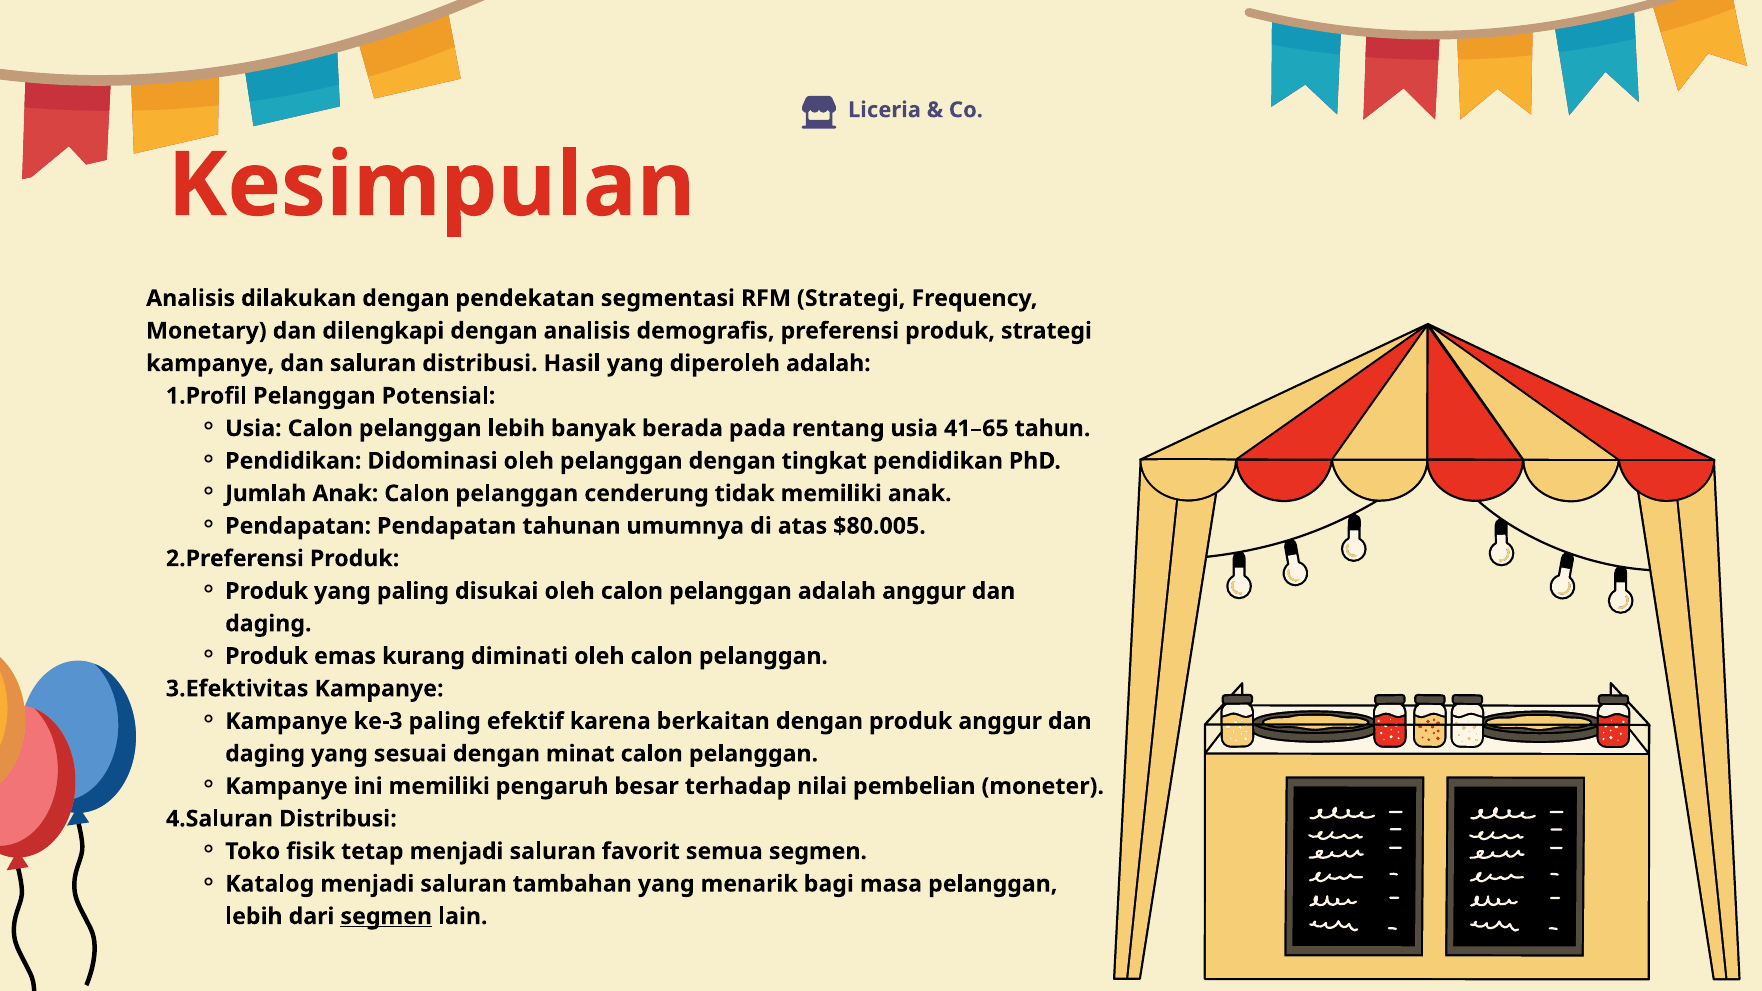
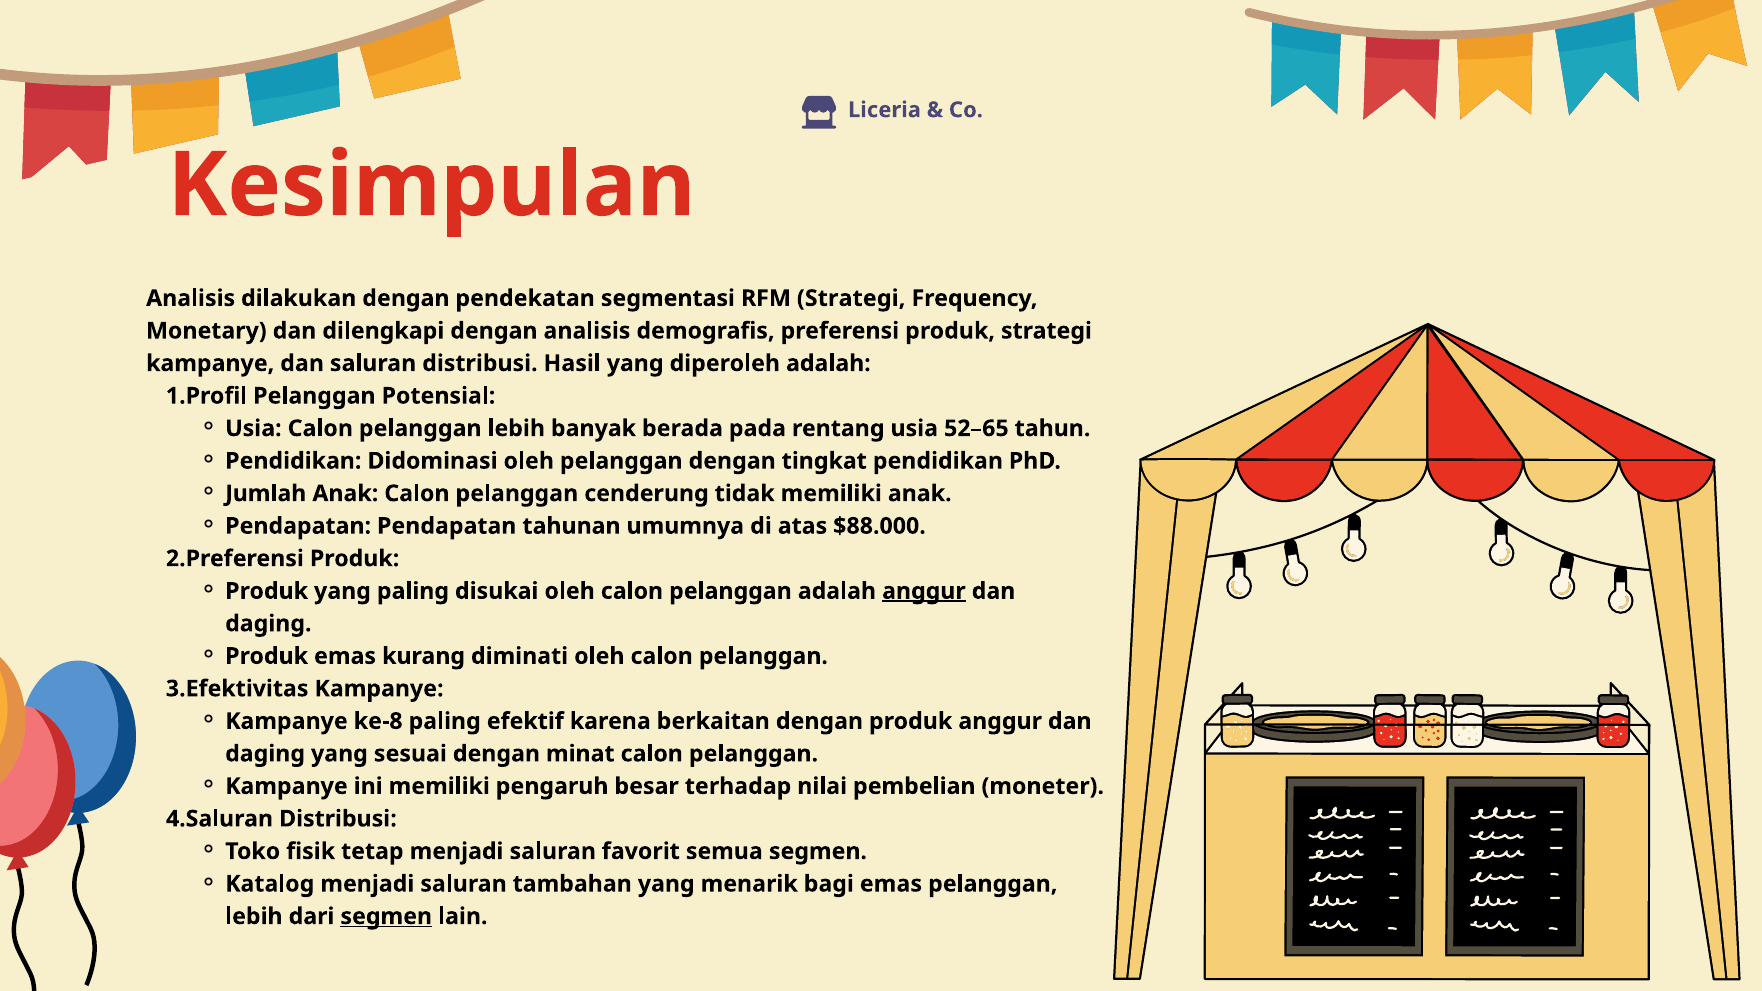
41–65: 41–65 -> 52–65
$80.005: $80.005 -> $88.000
anggur at (924, 591) underline: none -> present
ke-3: ke-3 -> ke-8
bagi masa: masa -> emas
